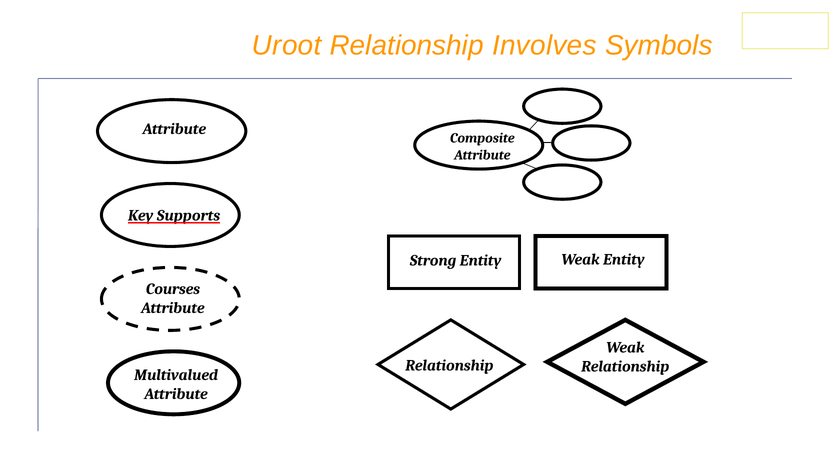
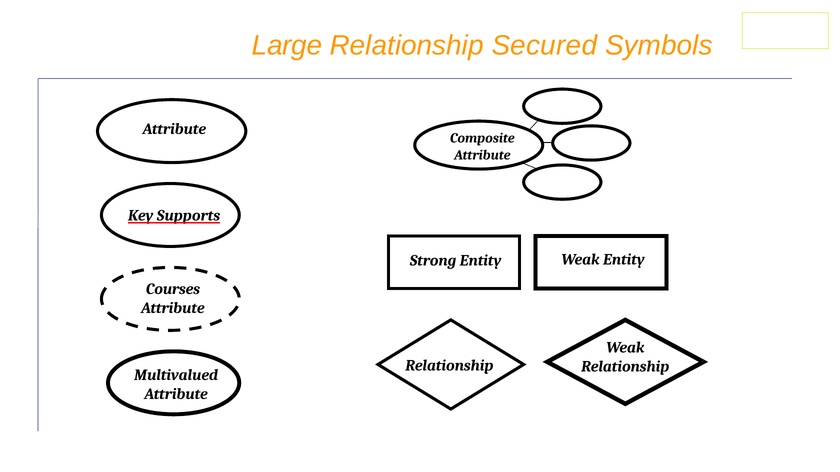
Uroot: Uroot -> Large
Involves: Involves -> Secured
